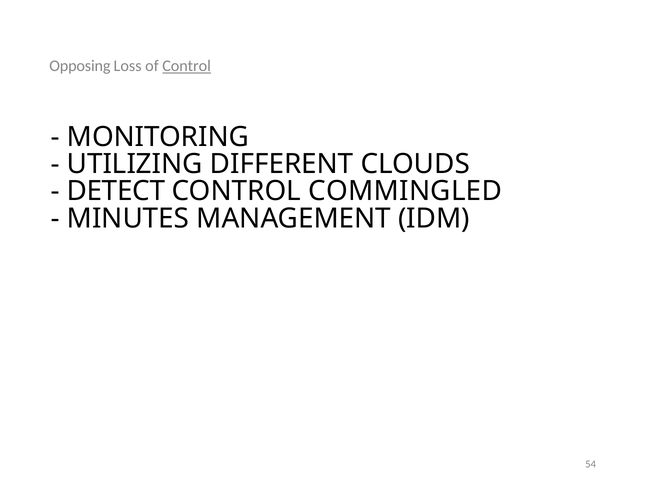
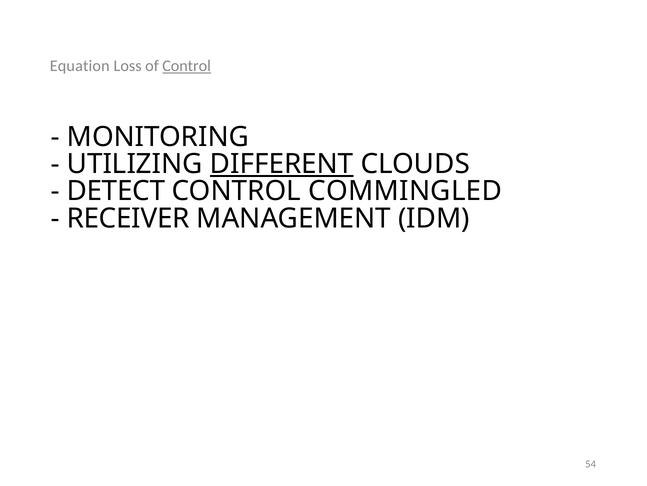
Opposing: Opposing -> Equation
DIFFERENT underline: none -> present
MINUTES: MINUTES -> RECEIVER
